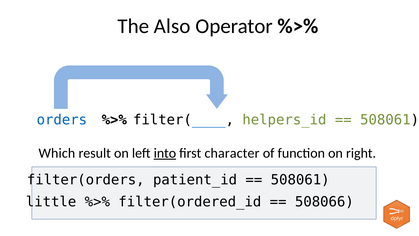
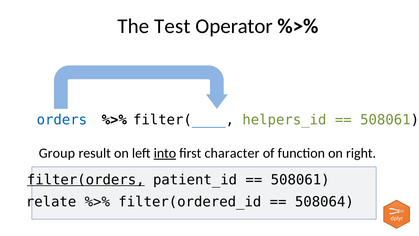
Also: Also -> Test
Which: Which -> Group
filter(orders underline: none -> present
little: little -> relate
508066: 508066 -> 508064
